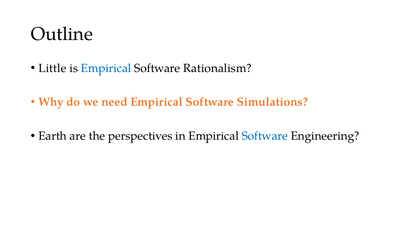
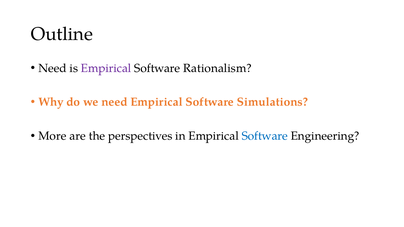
Little at (52, 68): Little -> Need
Empirical at (106, 68) colour: blue -> purple
Earth: Earth -> More
